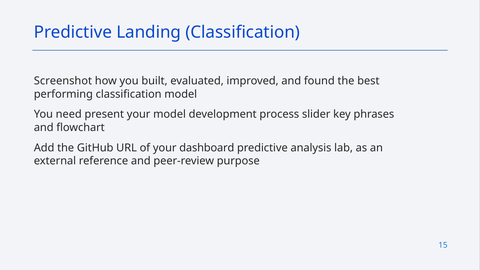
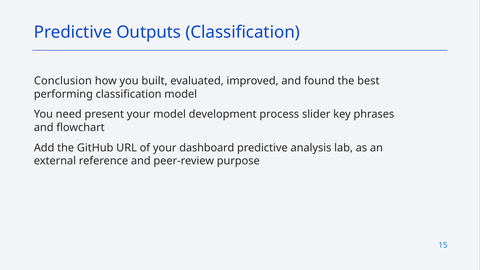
Landing: Landing -> Outputs
Screenshot: Screenshot -> Conclusion
